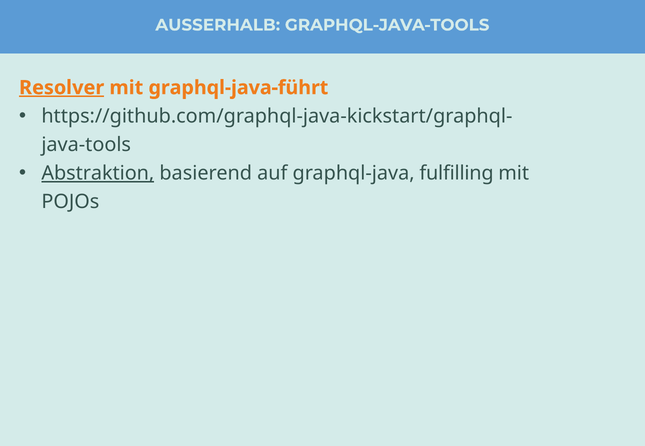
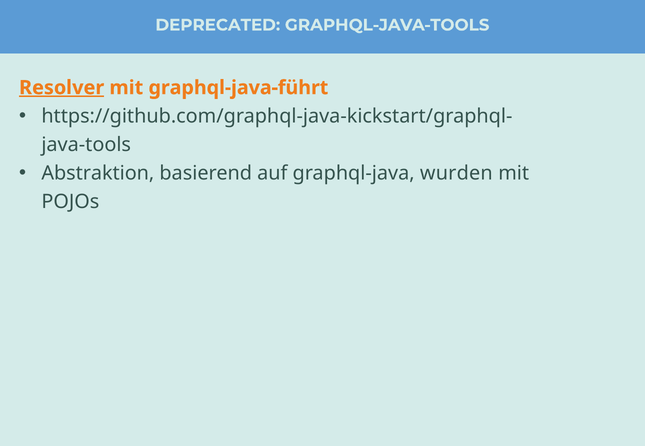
AUSSERHALB: AUSSERHALB -> DEPRECATED
Abstraktion underline: present -> none
fulfilling: fulfilling -> wurden
